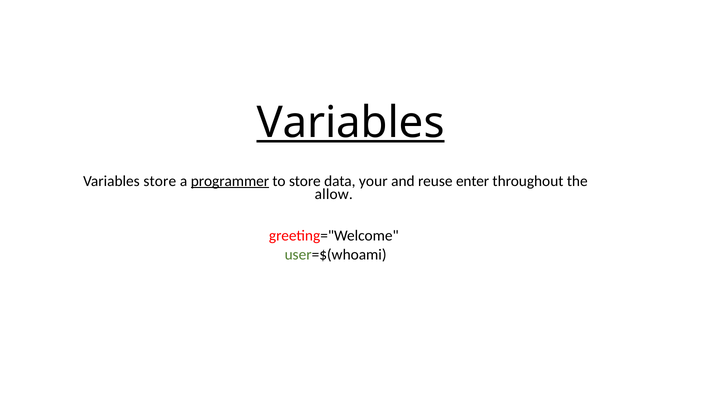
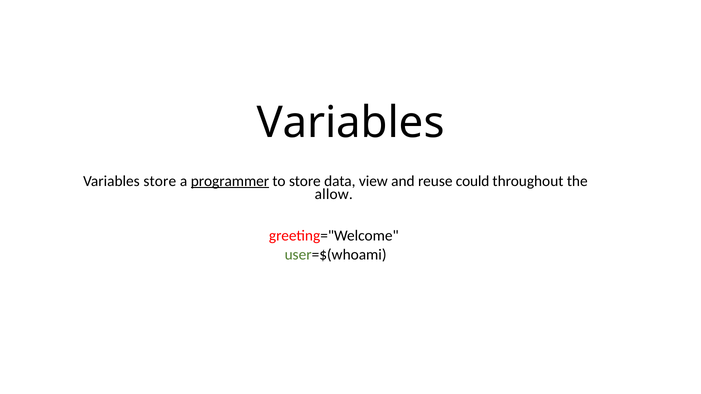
Variables at (351, 123) underline: present -> none
your: your -> view
enter: enter -> could
